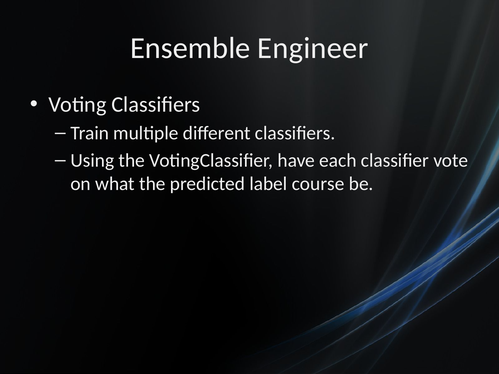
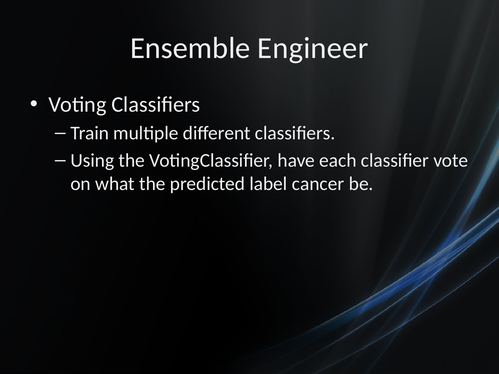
course: course -> cancer
